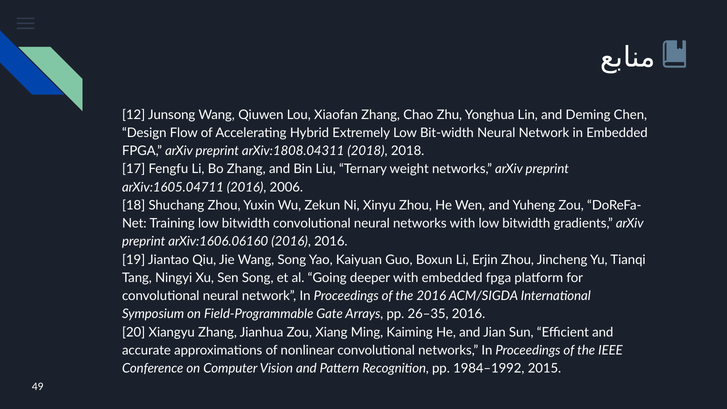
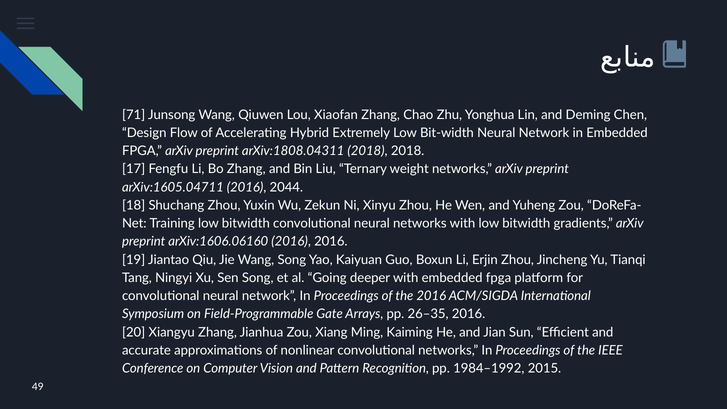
12: 12 -> 71
2006: 2006 -> 2044
